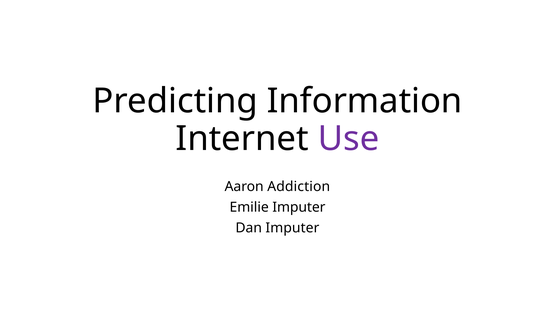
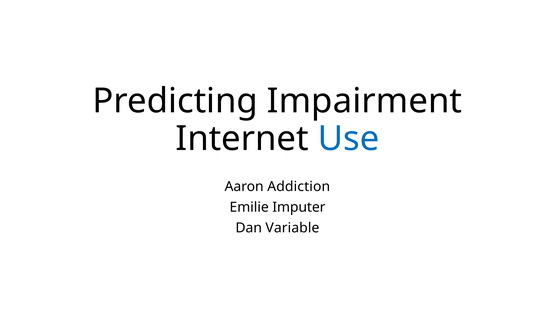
Information: Information -> Impairment
Use colour: purple -> blue
Dan Imputer: Imputer -> Variable
